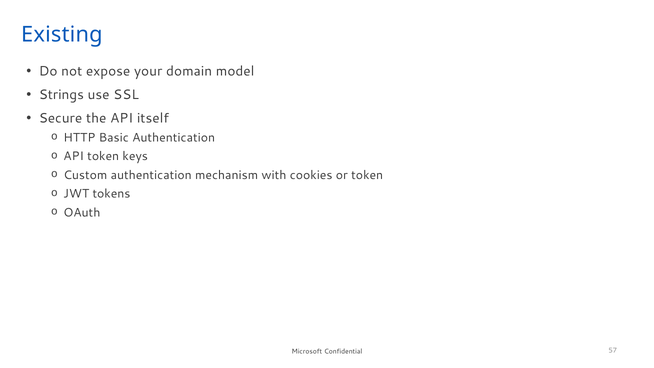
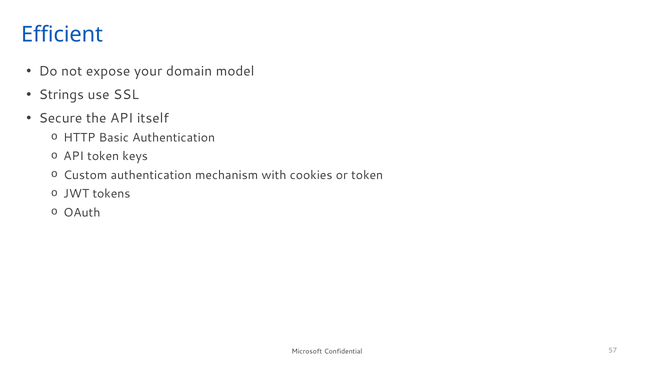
Existing: Existing -> Efficient
